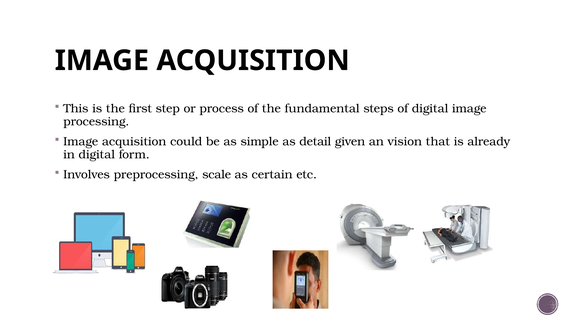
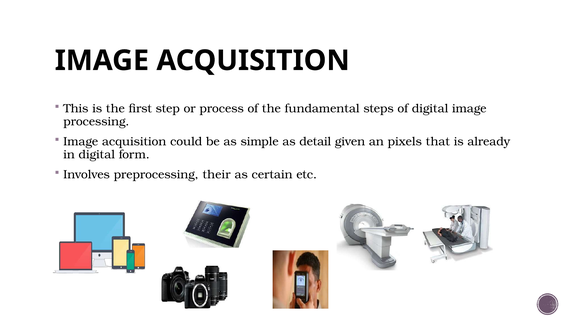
vision: vision -> pixels
scale: scale -> their
